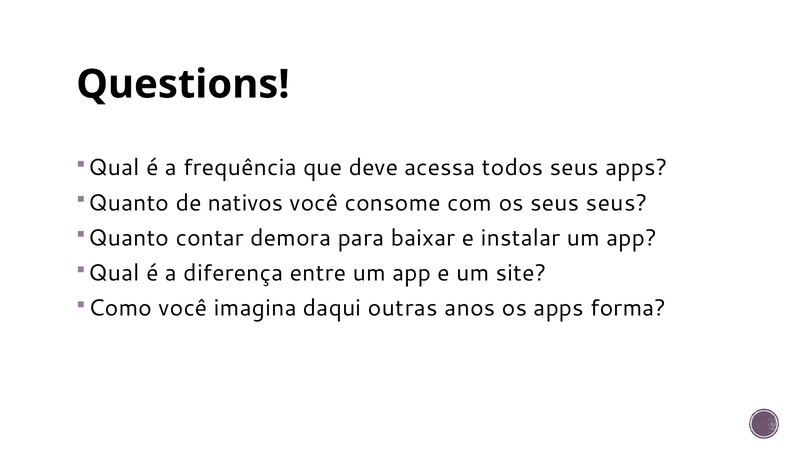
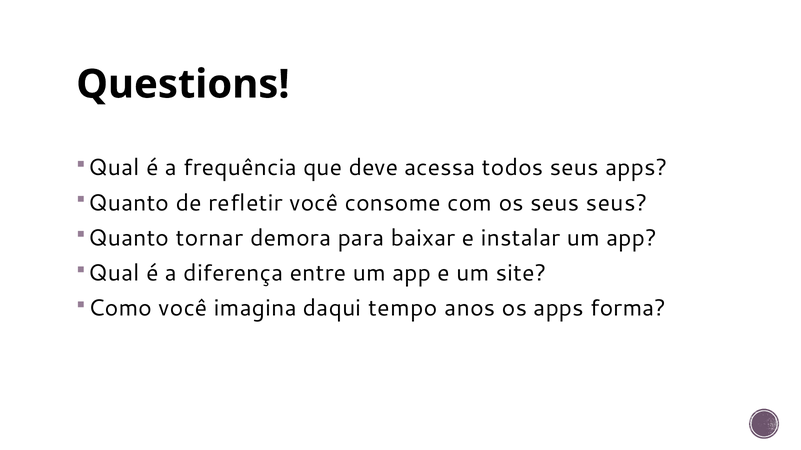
nativos: nativos -> refletir
contar: contar -> tornar
outras: outras -> tempo
